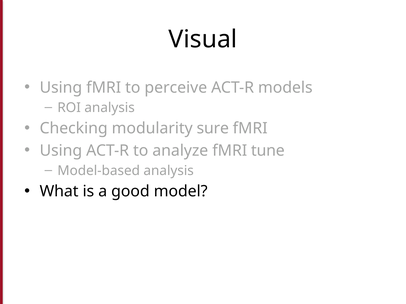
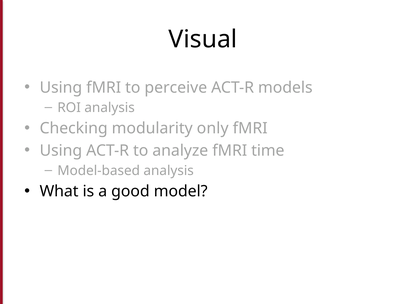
sure: sure -> only
tune: tune -> time
